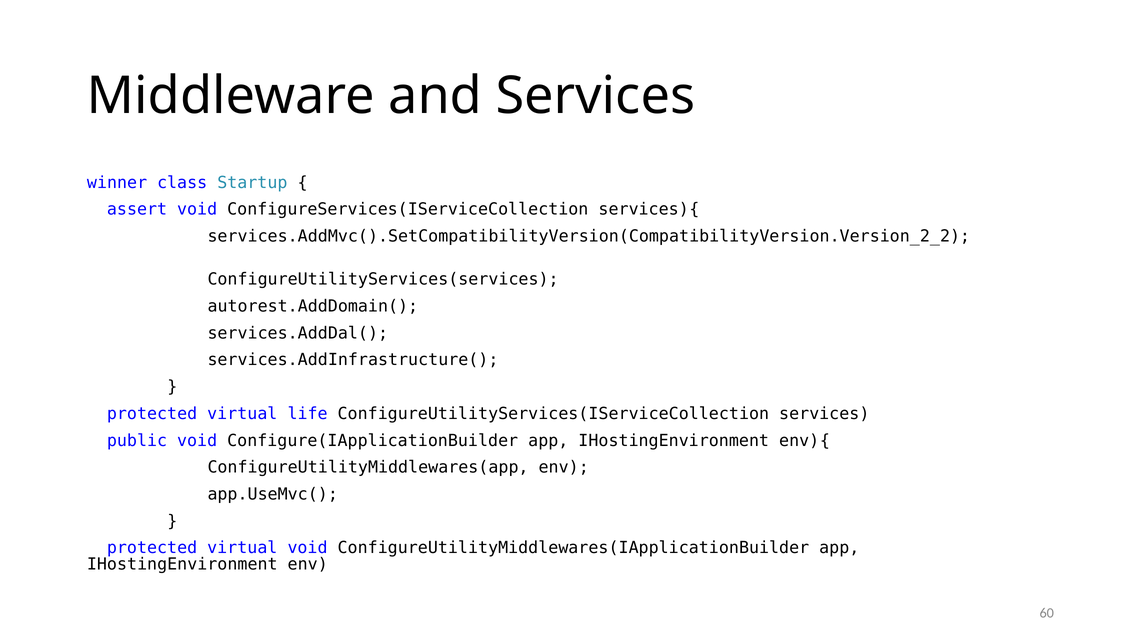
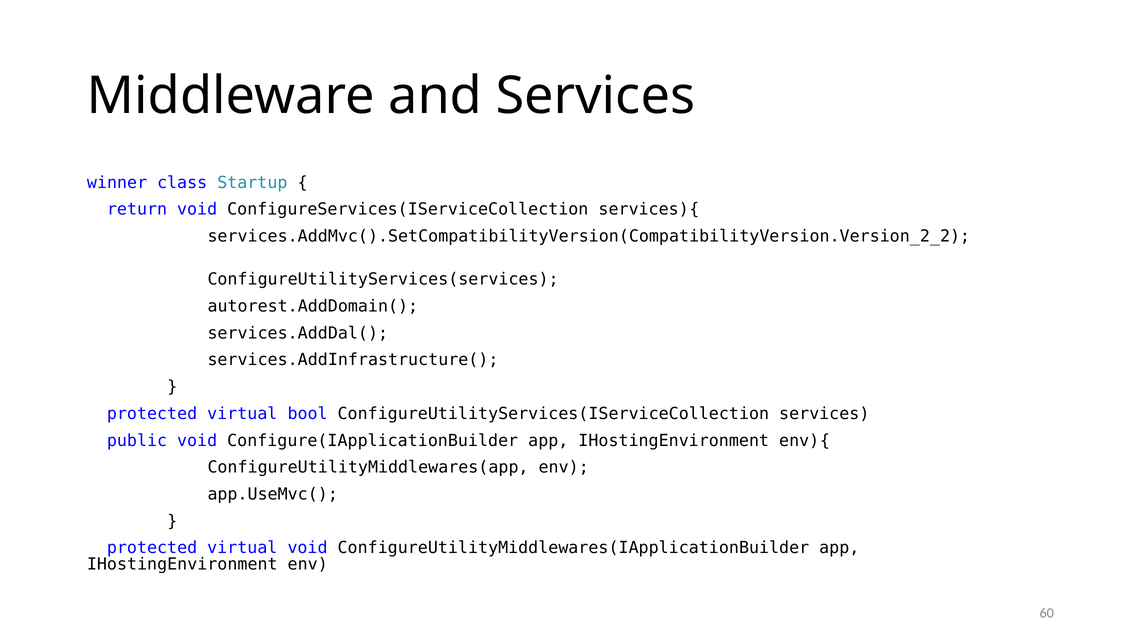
assert: assert -> return
life: life -> bool
